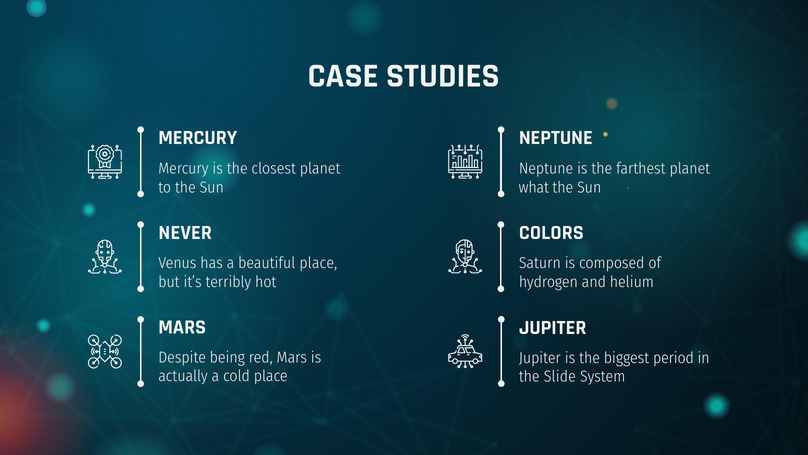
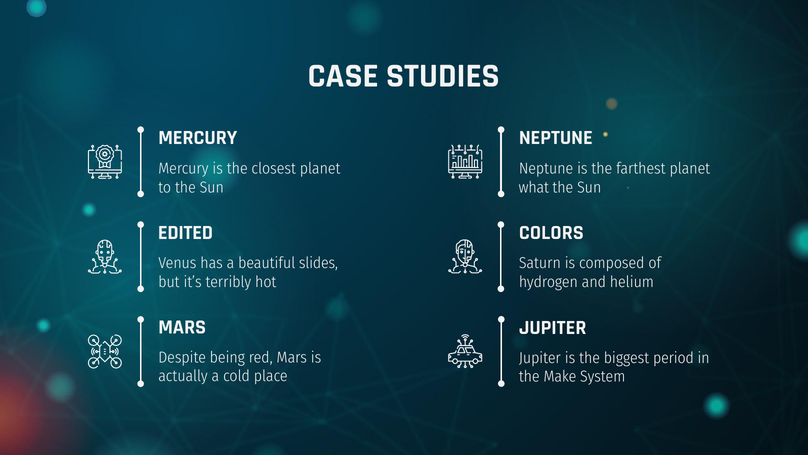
NEVER: NEVER -> EDITED
beautiful place: place -> slides
Slide: Slide -> Make
